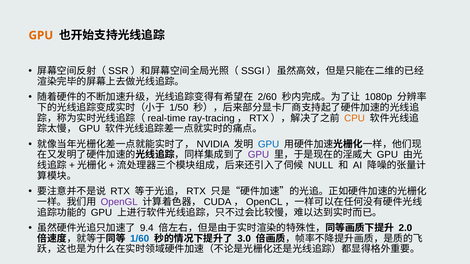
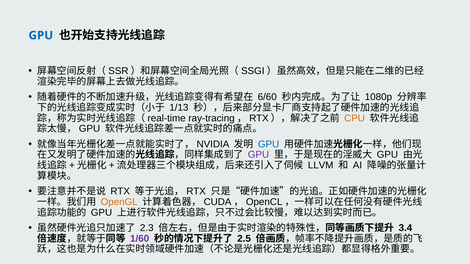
GPU at (41, 35) colour: orange -> blue
2/60: 2/60 -> 6/60
1/50: 1/50 -> 1/13
NULL: NULL -> LLVM
OpenGL colour: purple -> orange
9.4: 9.4 -> 2.3
2.0: 2.0 -> 3.4
1/60 colour: blue -> purple
3.0: 3.0 -> 2.5
